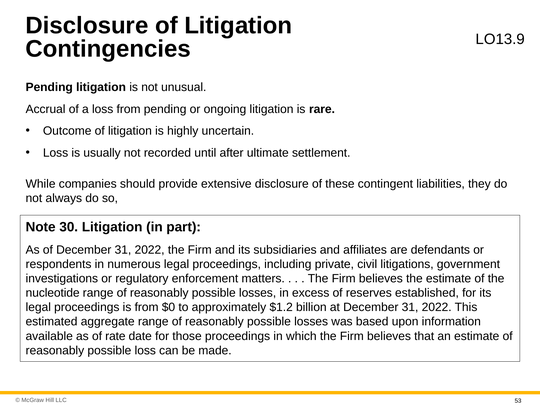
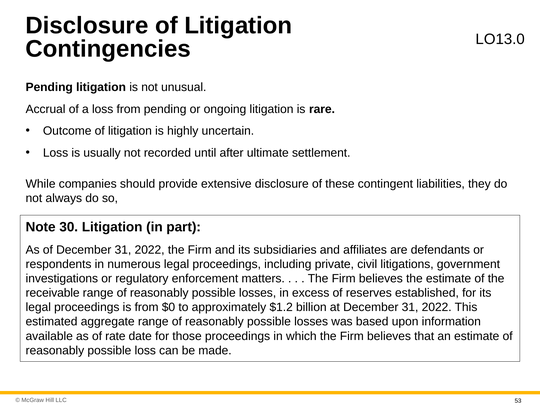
O13.9: O13.9 -> O13.0
nucleotide: nucleotide -> receivable
